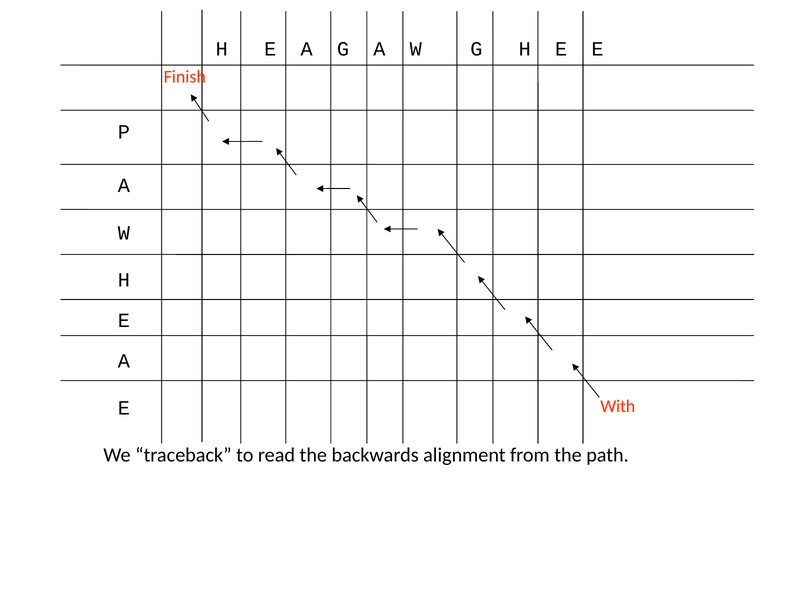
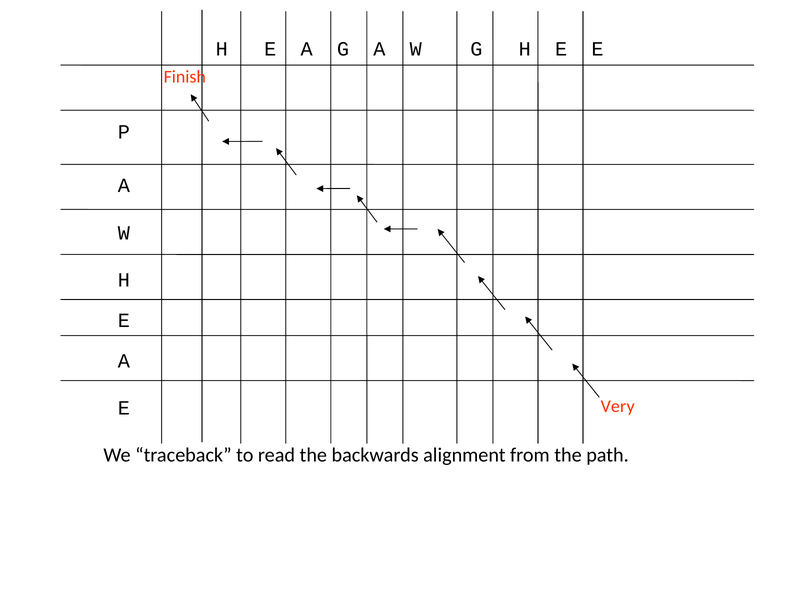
With: With -> Very
